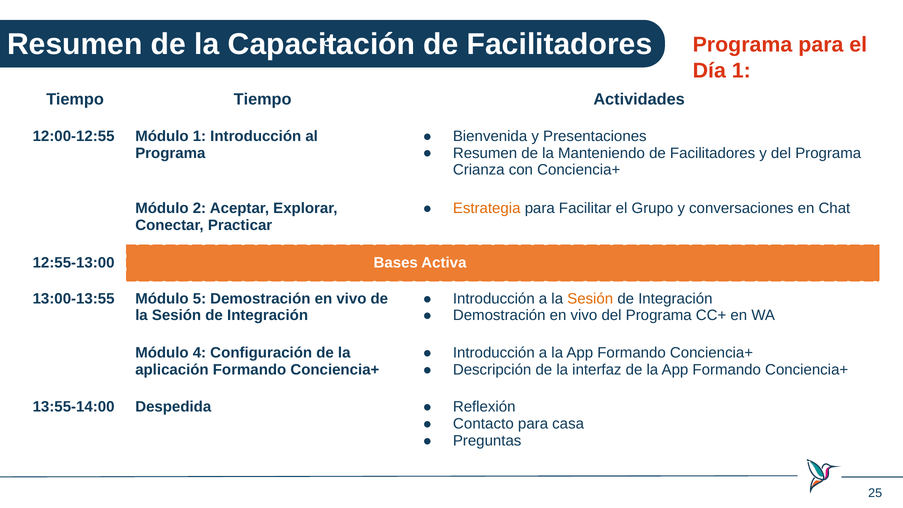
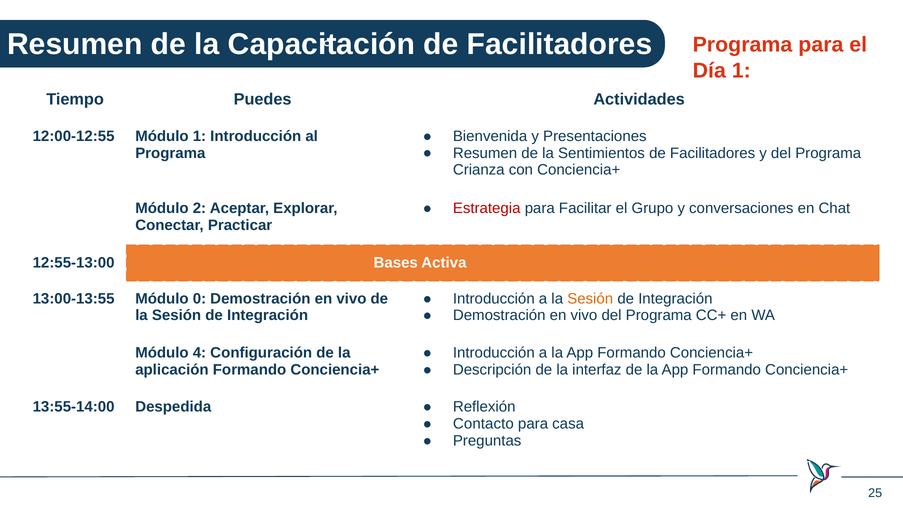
Tiempo Tiempo: Tiempo -> Puedes
Manteniendo: Manteniendo -> Sentimientos
Estrategia colour: orange -> red
5: 5 -> 0
